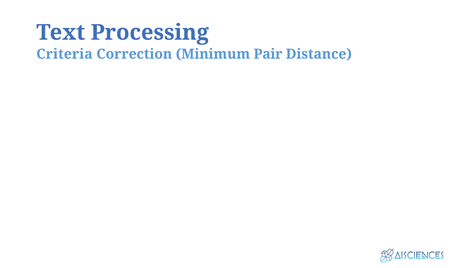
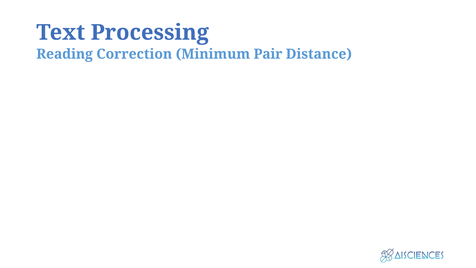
Criteria: Criteria -> Reading
